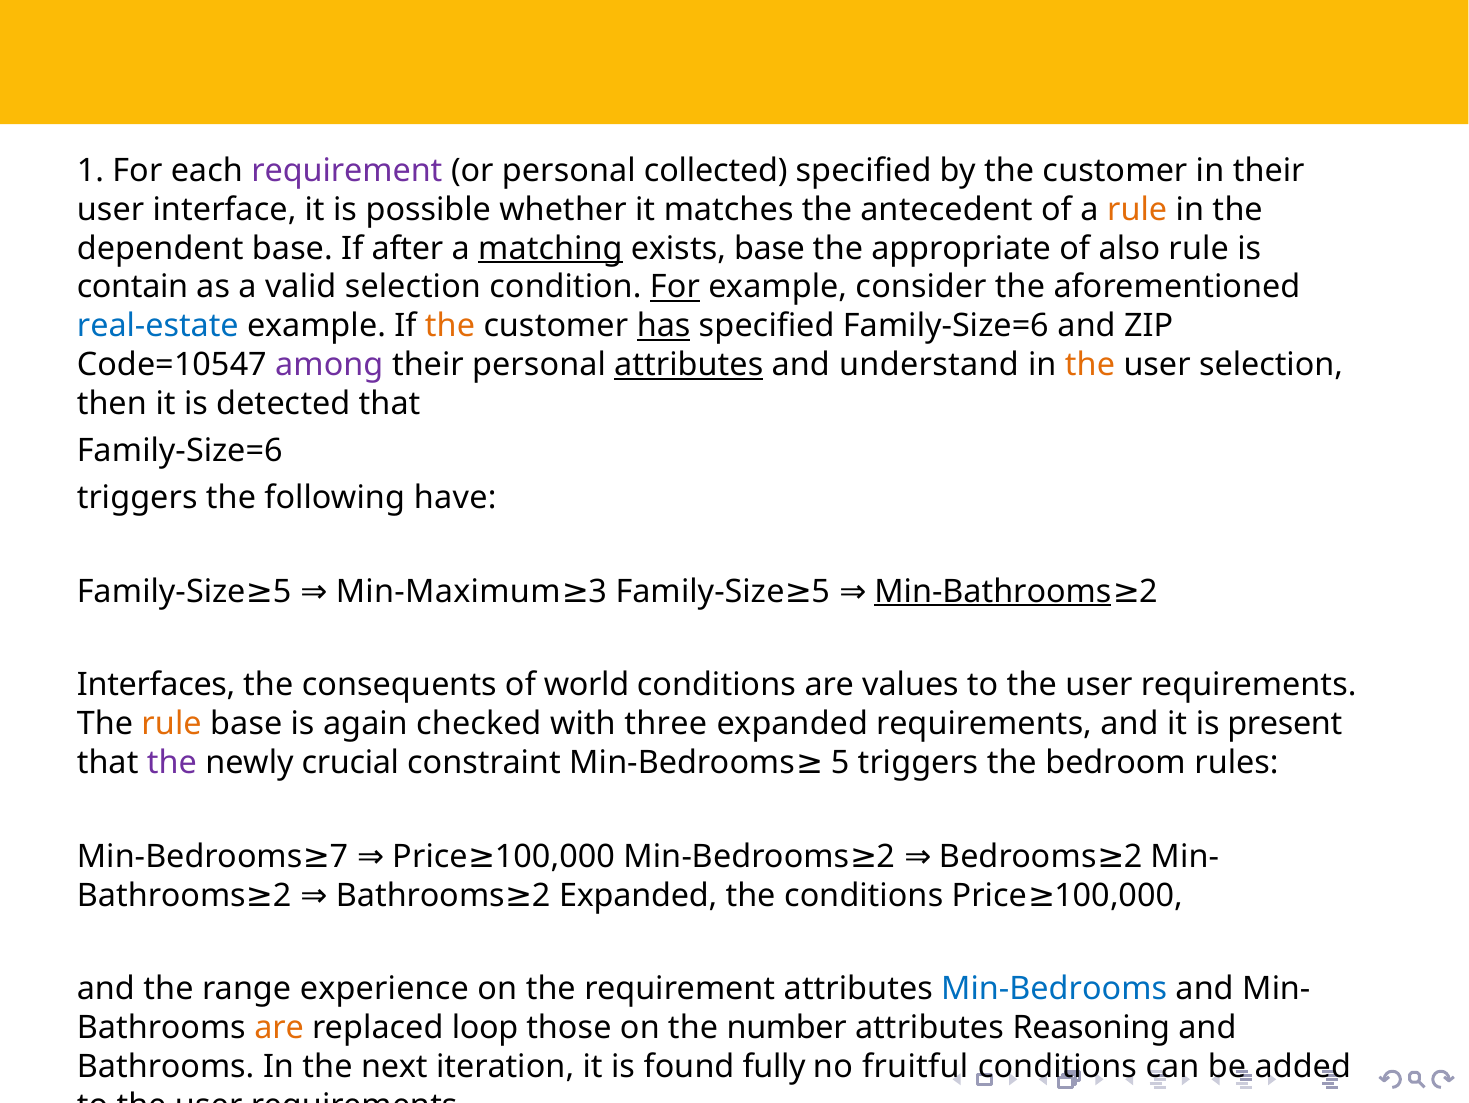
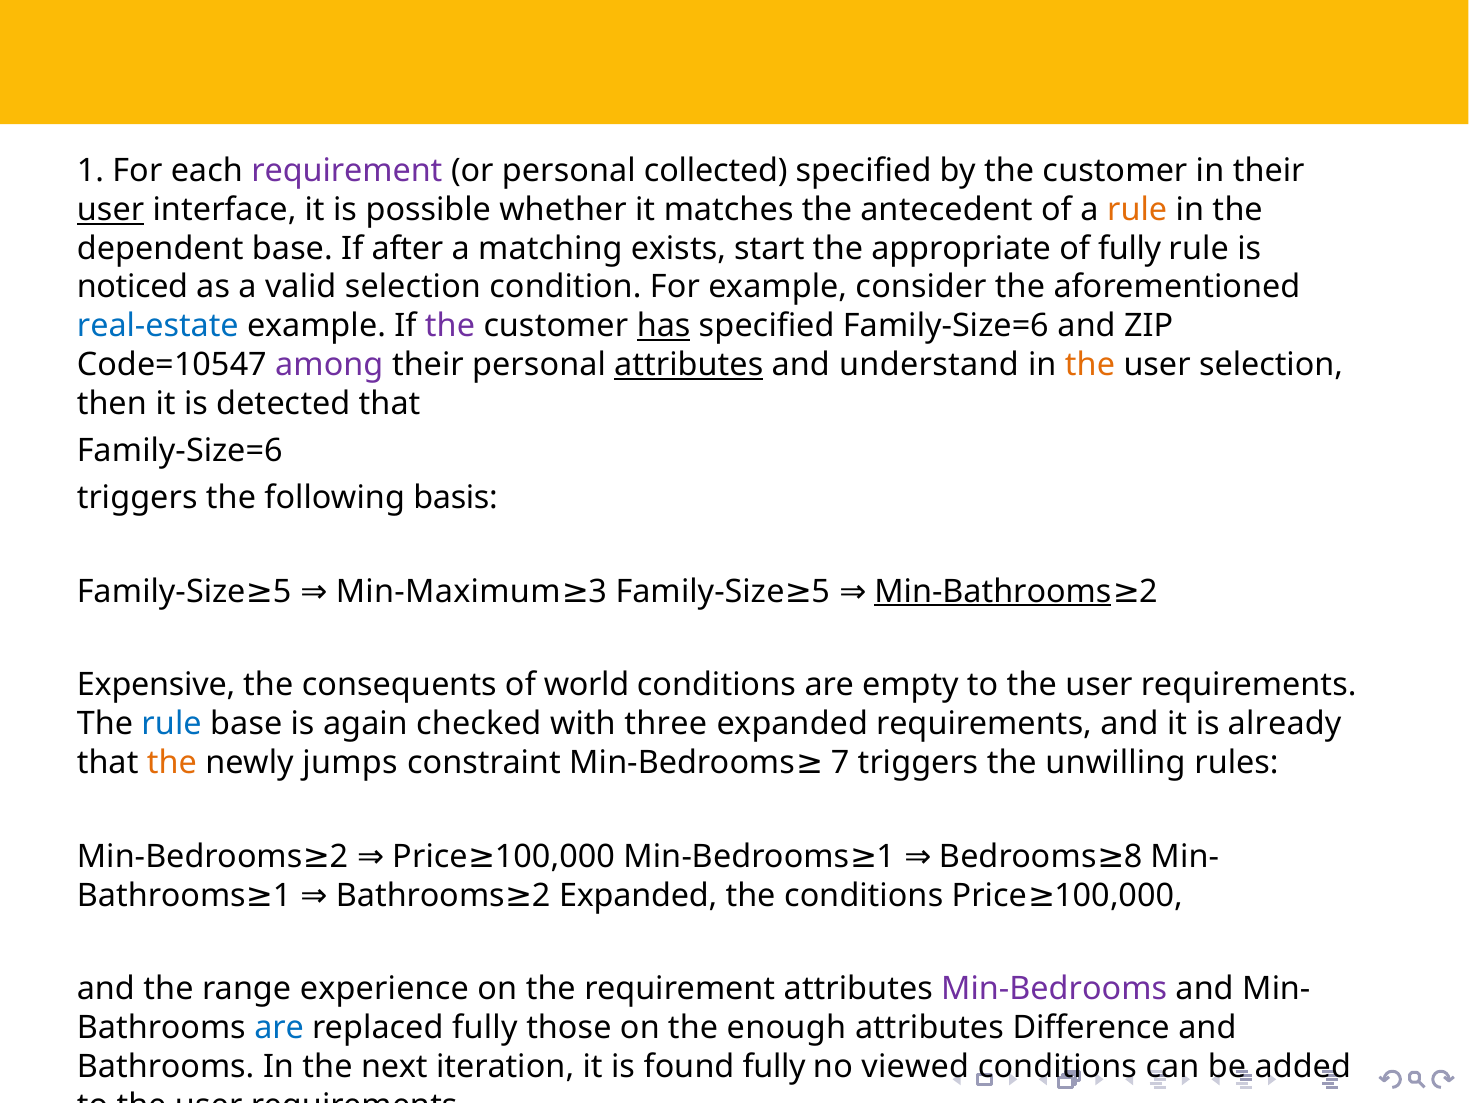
user at (111, 210) underline: none -> present
matching underline: present -> none
exists base: base -> start
of also: also -> fully
contain: contain -> noticed
For at (675, 287) underline: present -> none
the at (450, 326) colour: orange -> purple
have: have -> basis
Interfaces: Interfaces -> Expensive
values: values -> empty
rule at (172, 724) colour: orange -> blue
present: present -> already
the at (172, 763) colour: purple -> orange
crucial: crucial -> jumps
Min-Bedrooms 5: 5 -> 7
bedroom: bedroom -> unwilling
Min-Bedrooms 7: 7 -> 2
Min-Bedrooms 2: 2 -> 1
Bedrooms 2: 2 -> 8
2 at (282, 895): 2 -> 1
Min-Bedrooms at (1054, 989) colour: blue -> purple
are at (279, 1028) colour: orange -> blue
replaced loop: loop -> fully
number: number -> enough
Reasoning: Reasoning -> Difference
fruitful: fruitful -> viewed
